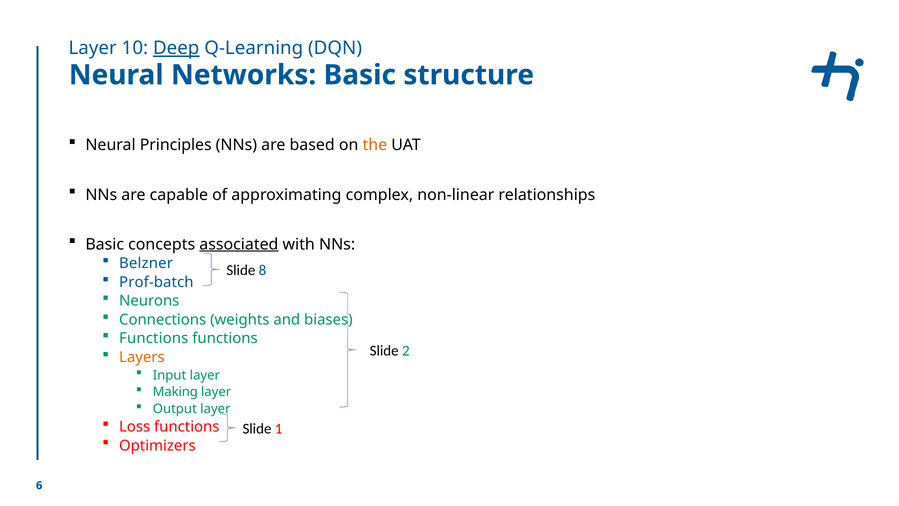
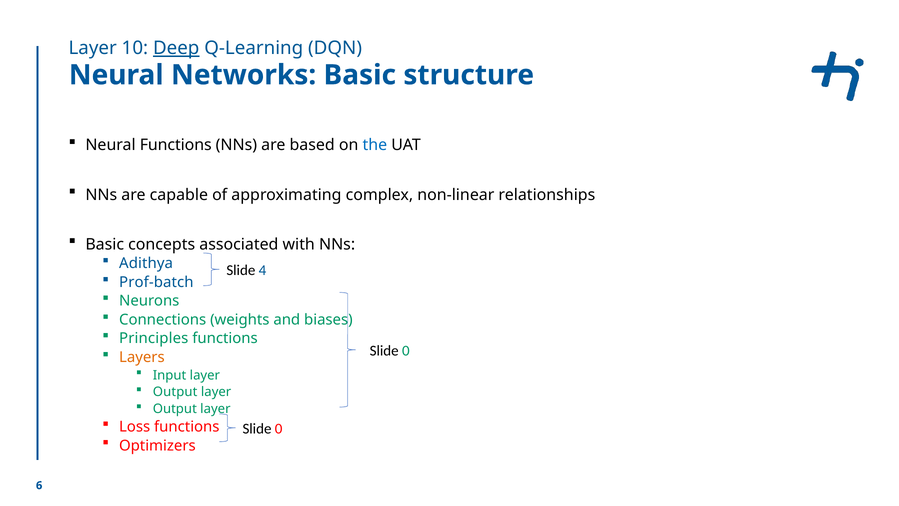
Neural Principles: Principles -> Functions
the colour: orange -> blue
associated underline: present -> none
Belzner: Belzner -> Adithya
8: 8 -> 4
Functions at (154, 338): Functions -> Principles
2 at (406, 350): 2 -> 0
Making at (175, 392): Making -> Output
1 at (279, 428): 1 -> 0
